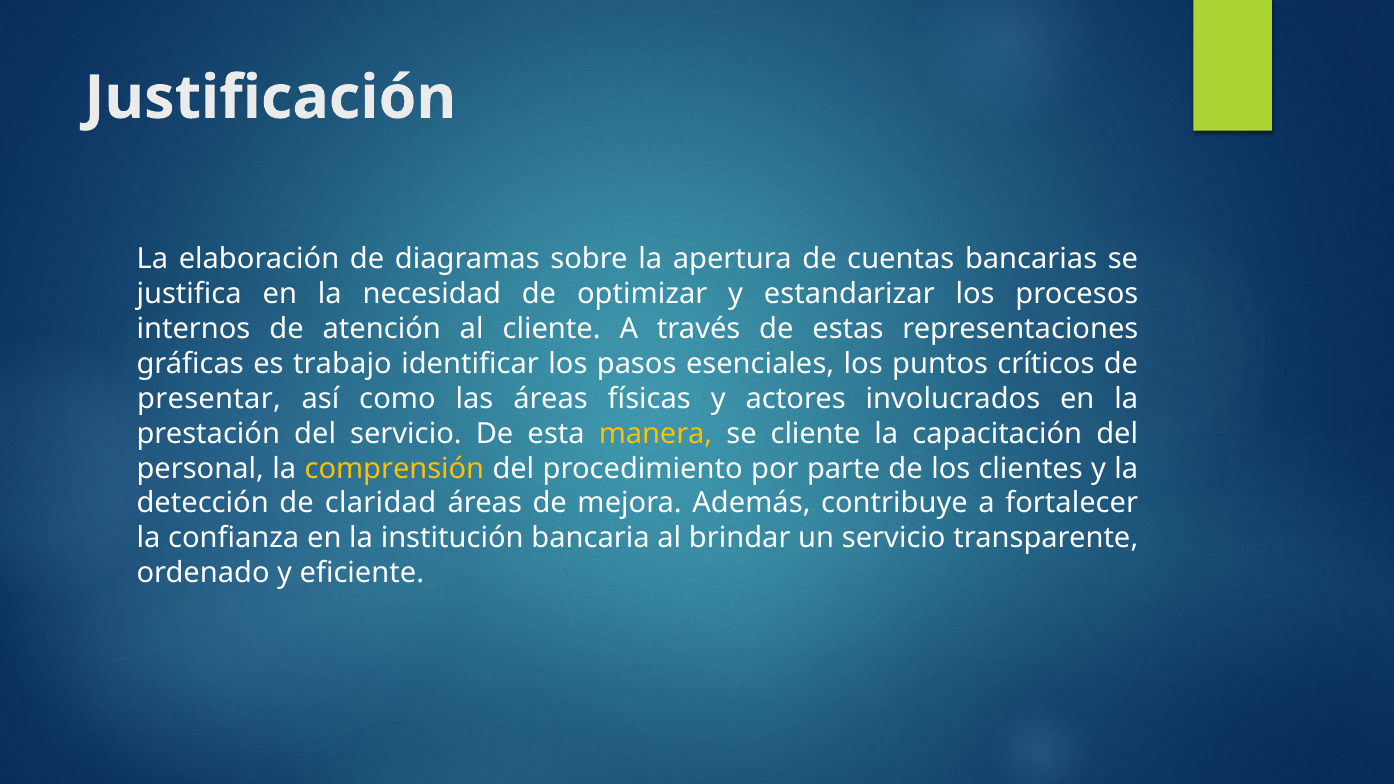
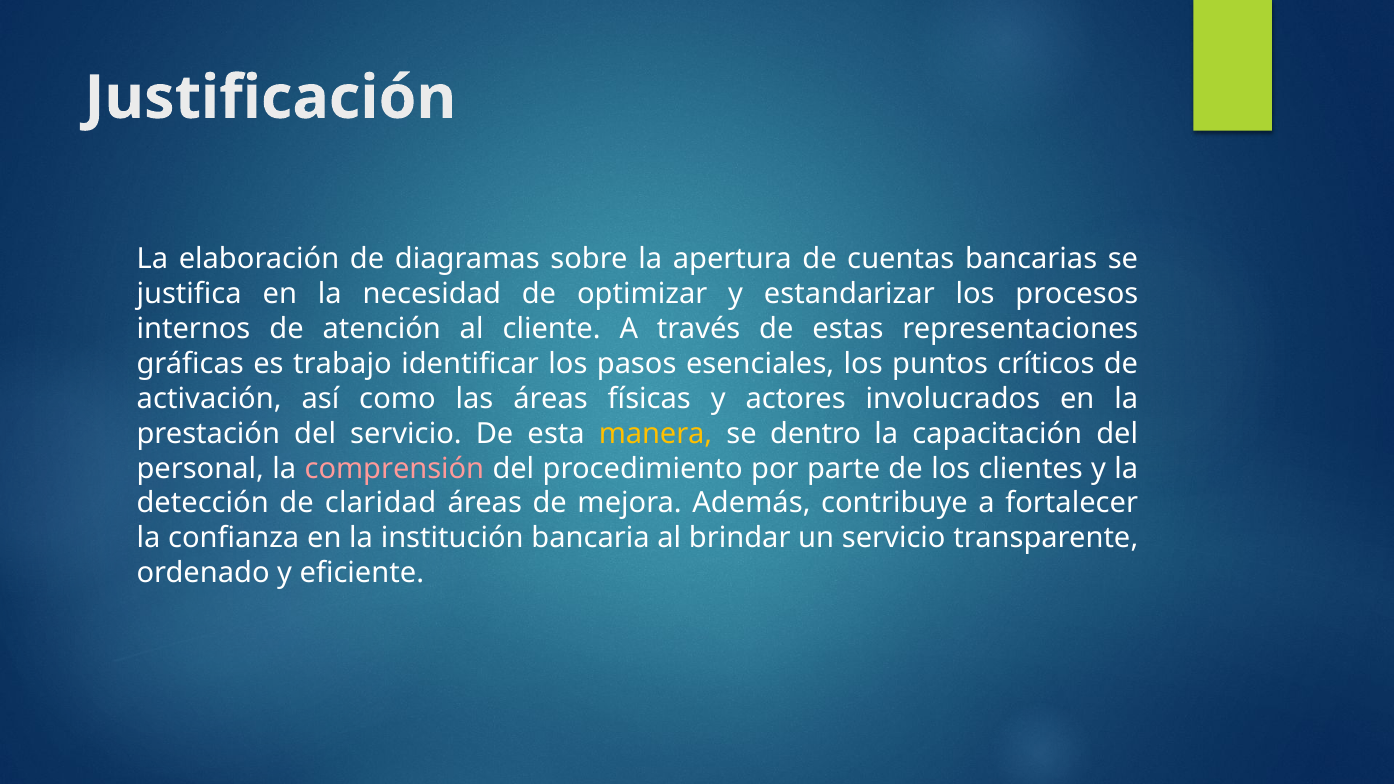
presentar: presentar -> activación
se cliente: cliente -> dentro
comprensión colour: yellow -> pink
